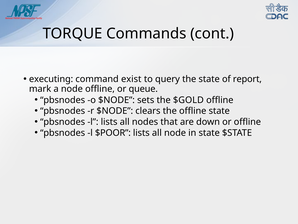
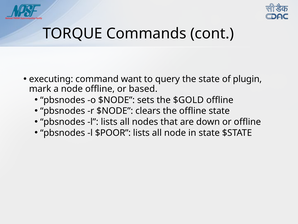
exist: exist -> want
report: report -> plugin
queue: queue -> based
